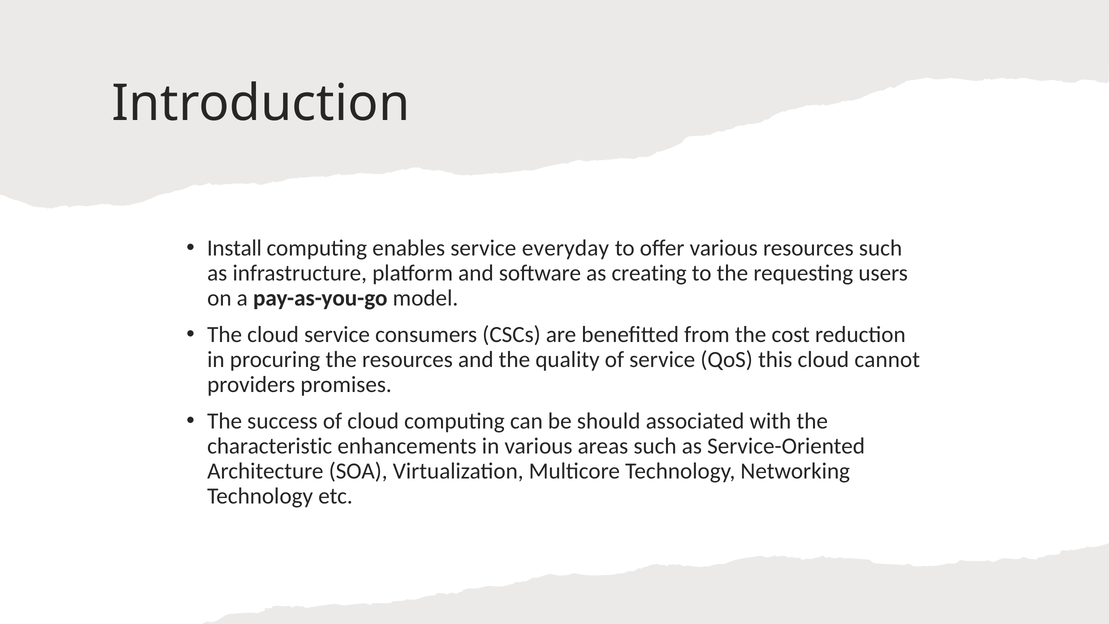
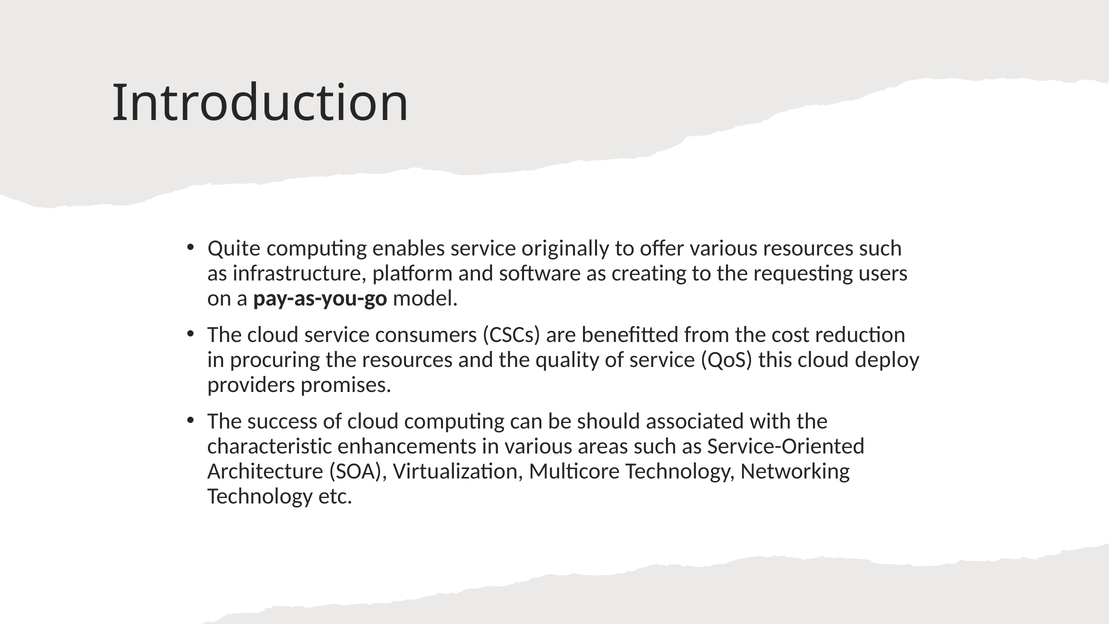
Install: Install -> Quite
everyday: everyday -> originally
cannot: cannot -> deploy
